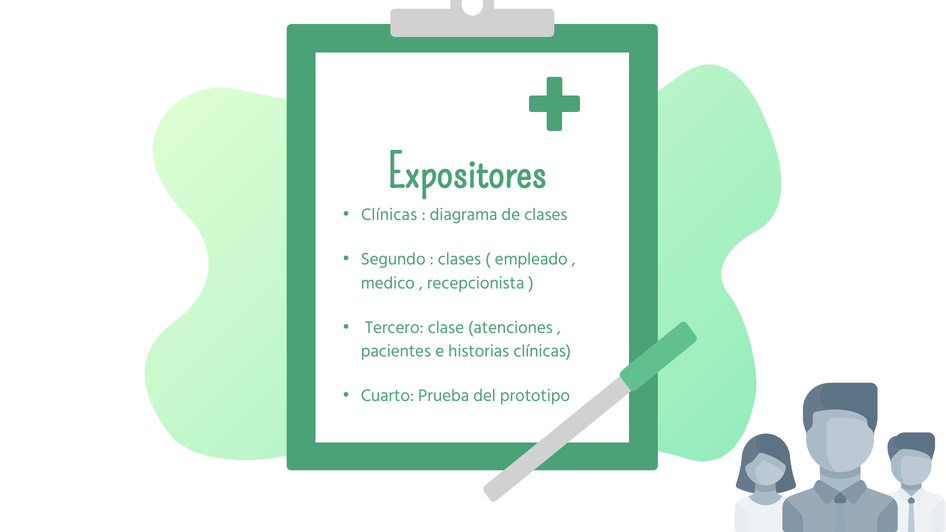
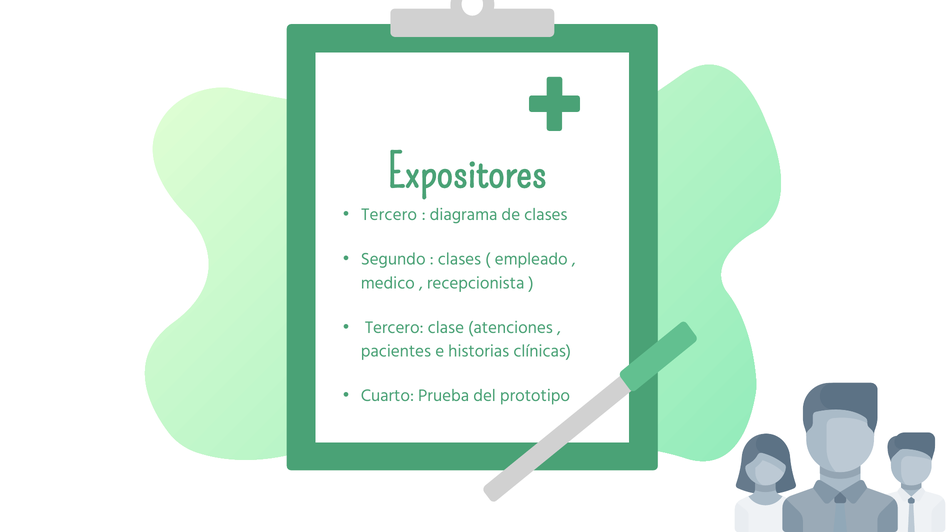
Clínicas at (389, 215): Clínicas -> Tercero
